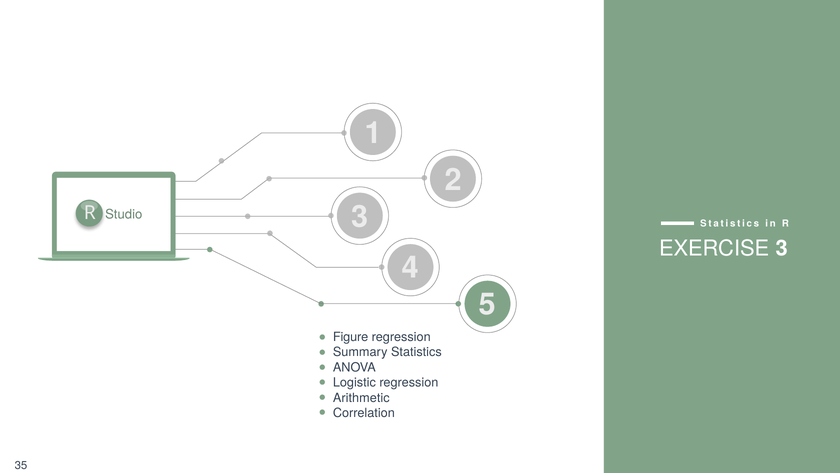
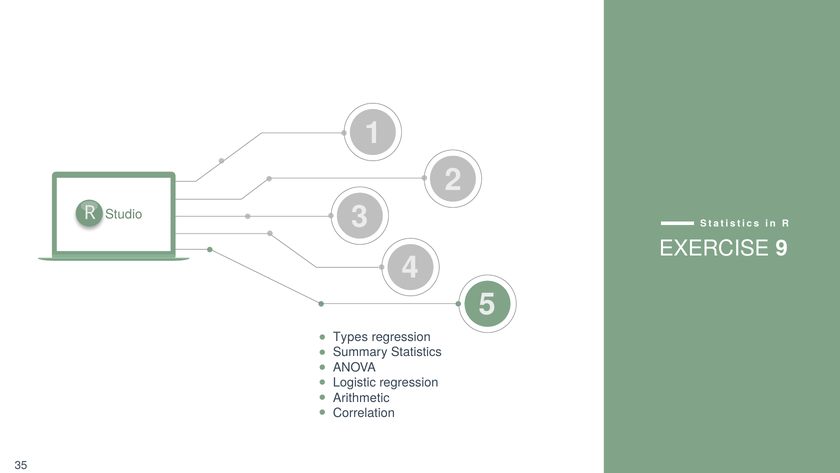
EXERCISE 3: 3 -> 9
Figure: Figure -> Types
